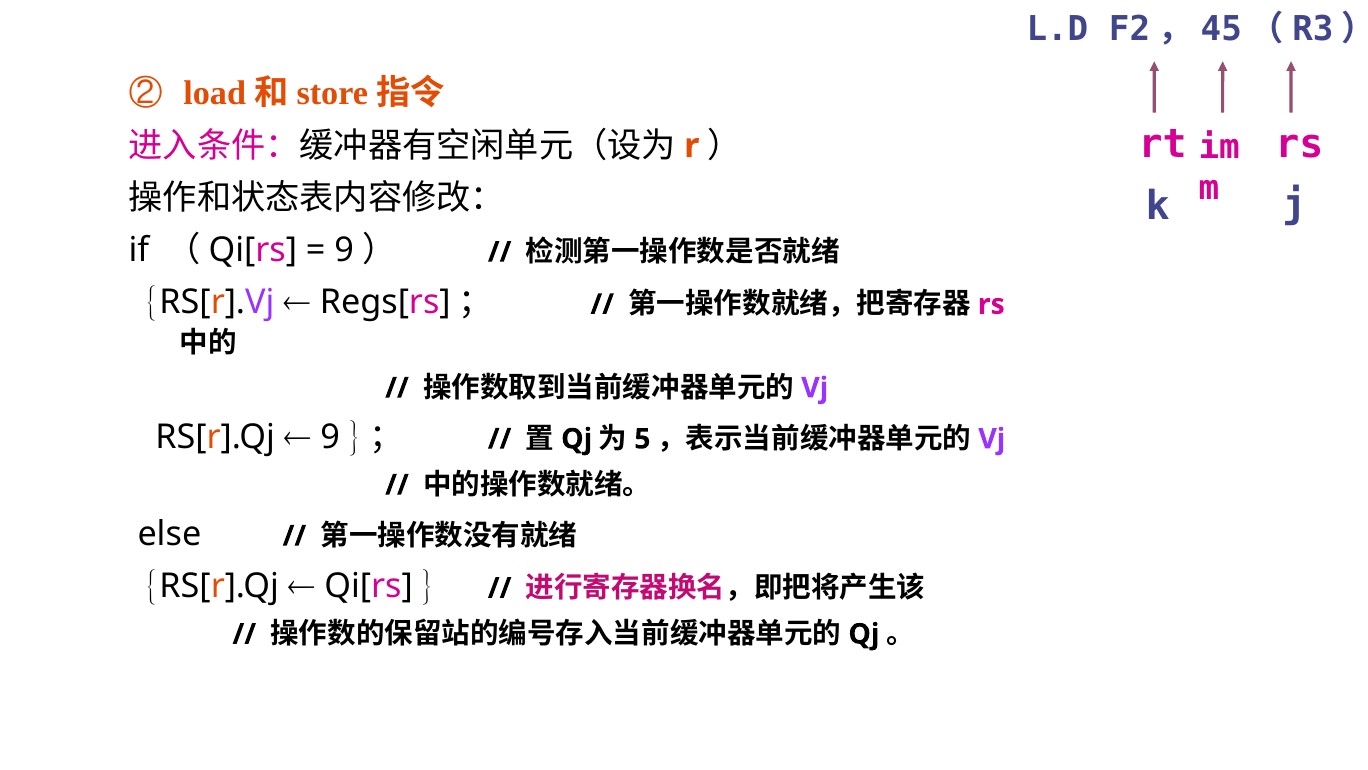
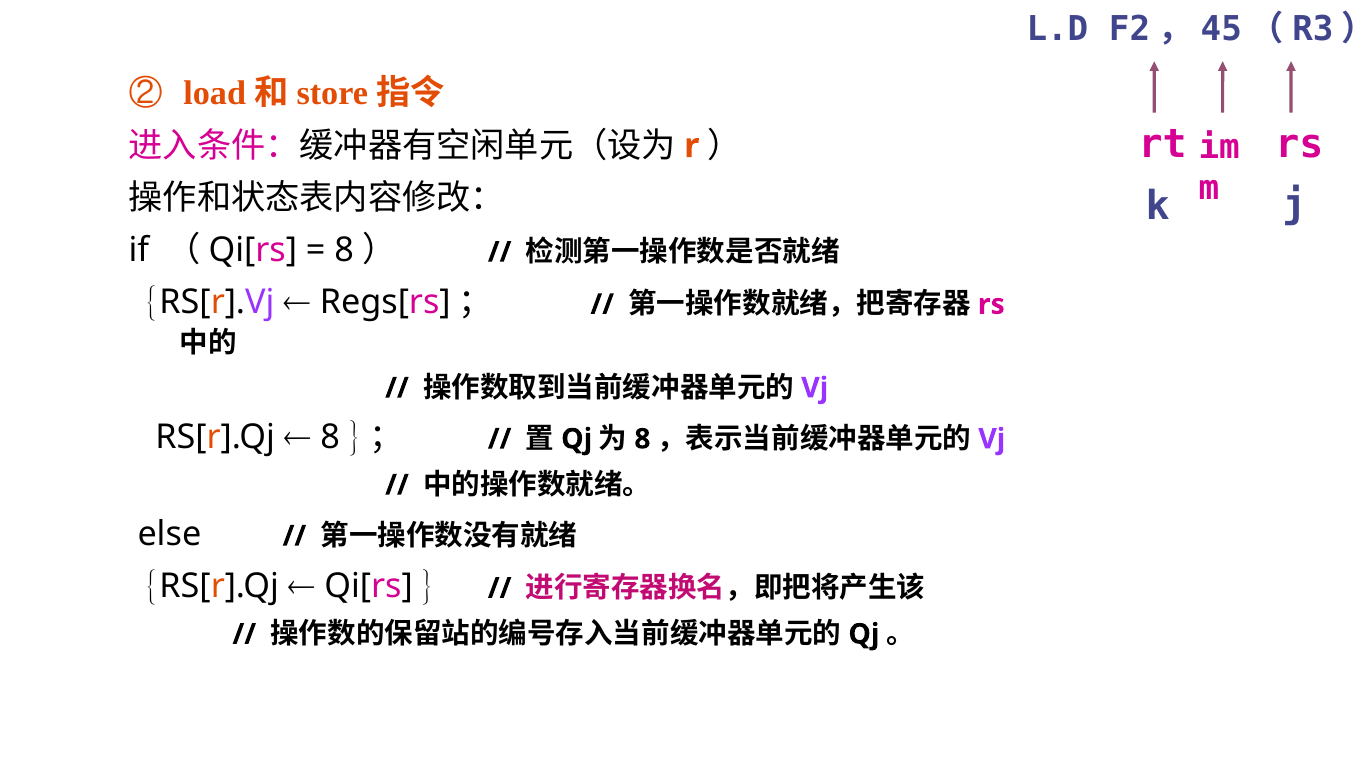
9 at (344, 250): 9 -> 8
9 at (330, 437): 9 -> 8
5 at (642, 439): 5 -> 8
